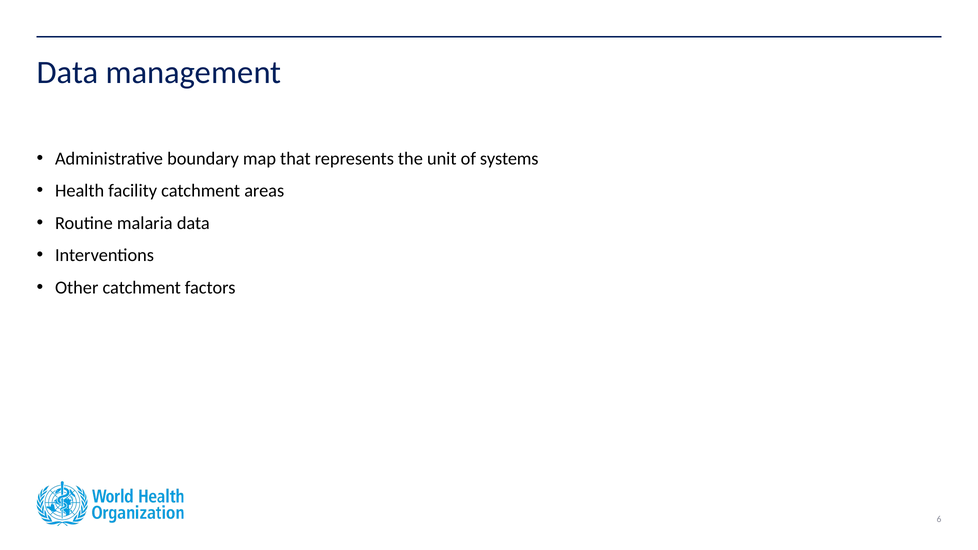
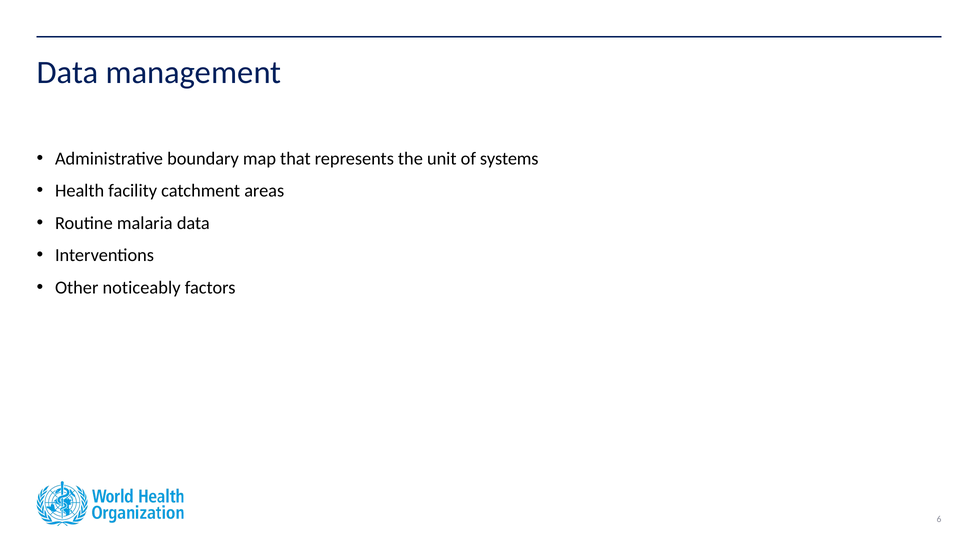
Other catchment: catchment -> noticeably
